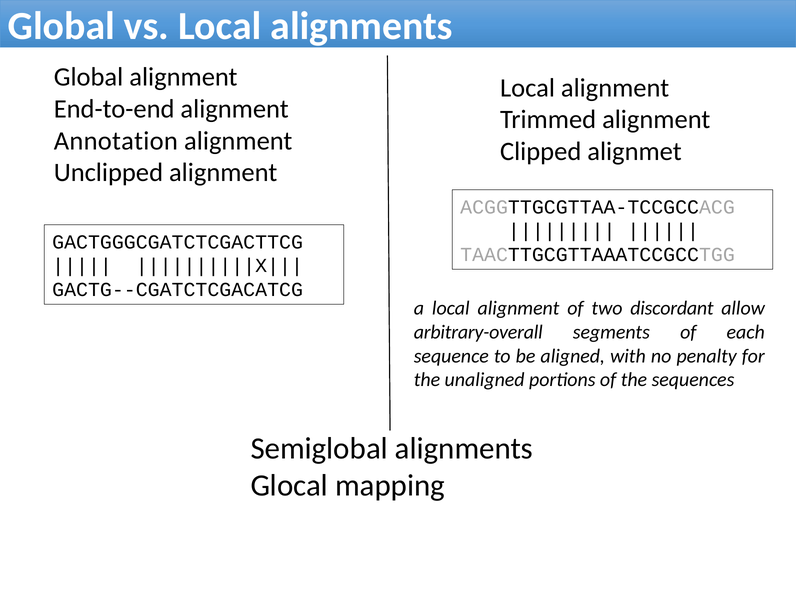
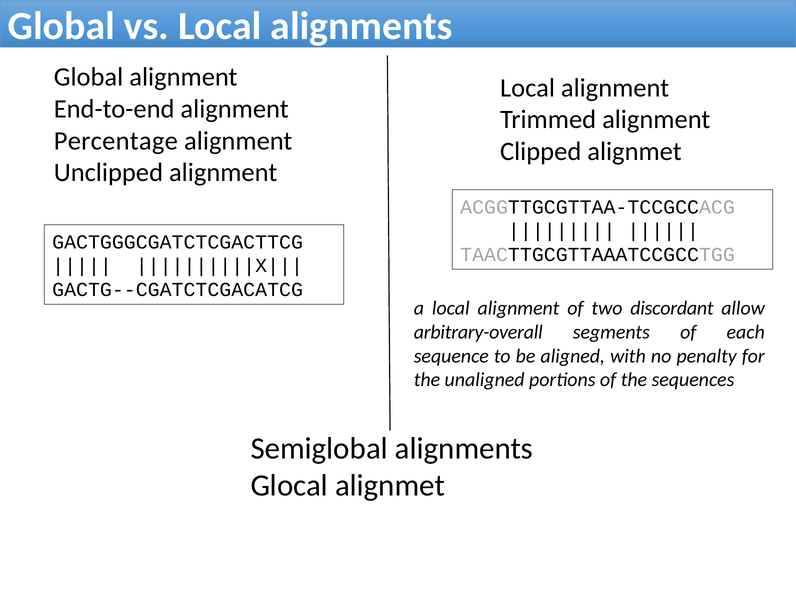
Annotation: Annotation -> Percentage
Glocal mapping: mapping -> alignmet
